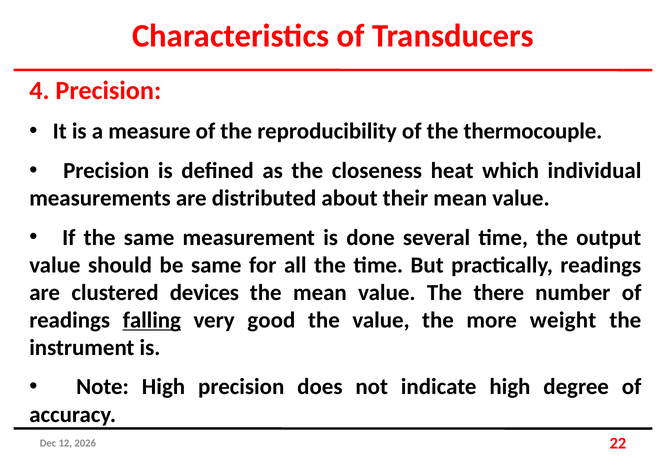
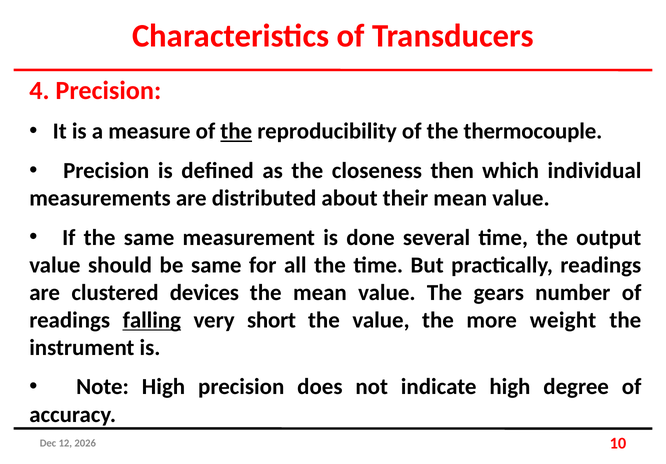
the at (236, 131) underline: none -> present
heat: heat -> then
there: there -> gears
good: good -> short
22: 22 -> 10
